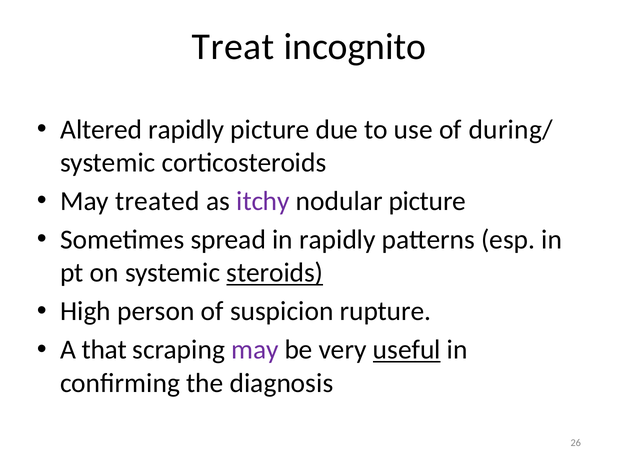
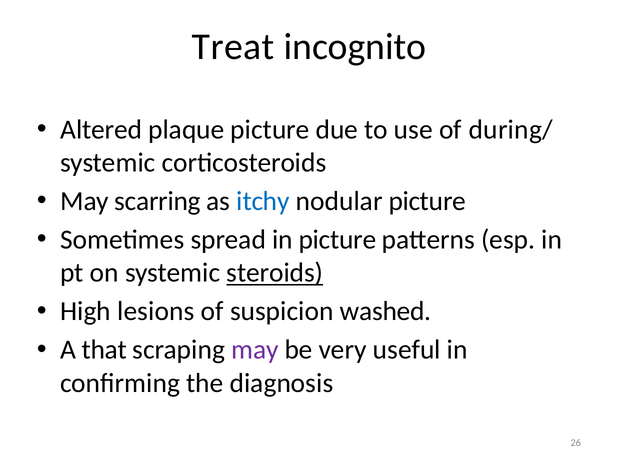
Altered rapidly: rapidly -> plaque
treated: treated -> scarring
itchy colour: purple -> blue
in rapidly: rapidly -> picture
person: person -> lesions
rupture: rupture -> washed
useful underline: present -> none
